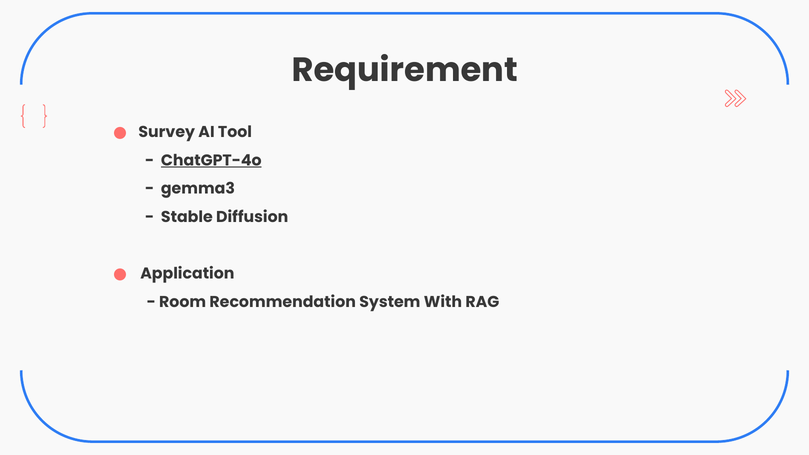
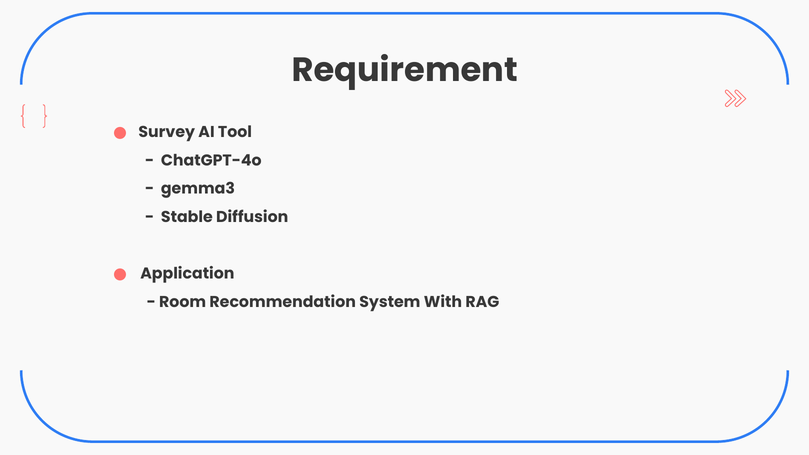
ChatGPT-4o underline: present -> none
